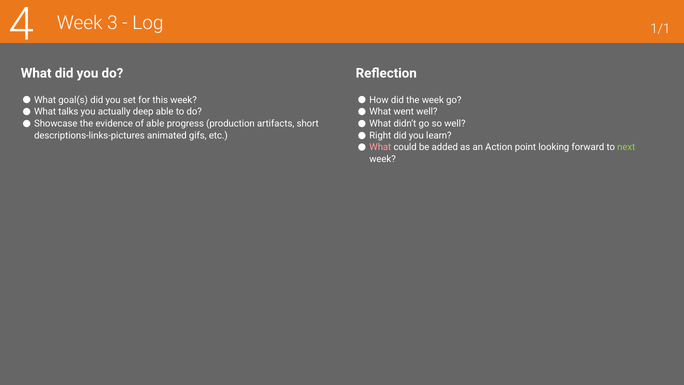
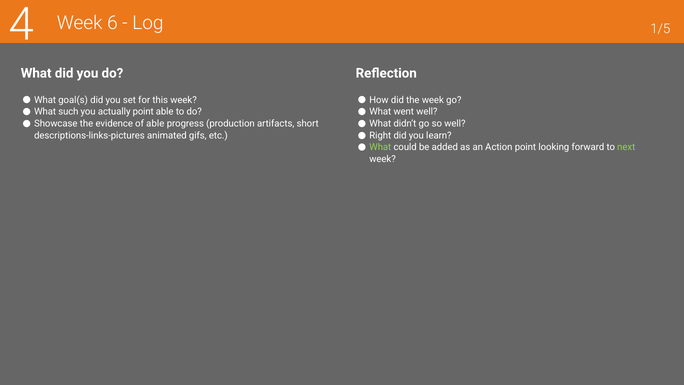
3: 3 -> 6
1/1: 1/1 -> 1/5
talks: talks -> such
actually deep: deep -> point
What at (380, 147) colour: pink -> light green
